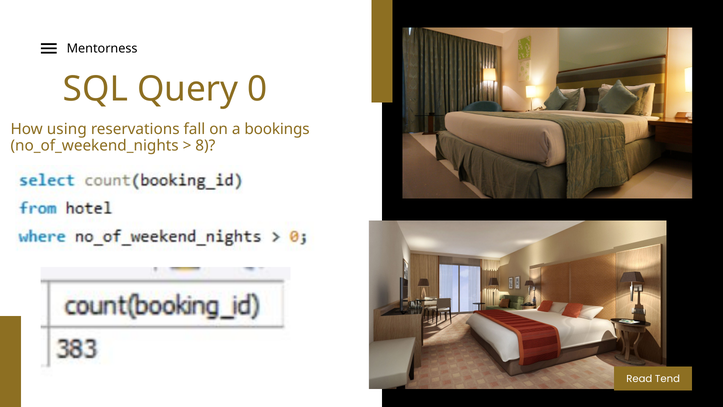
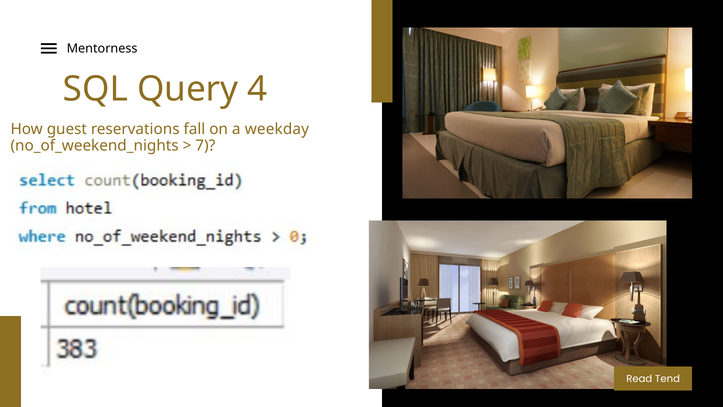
0: 0 -> 4
using: using -> guest
bookings: bookings -> weekday
8: 8 -> 7
